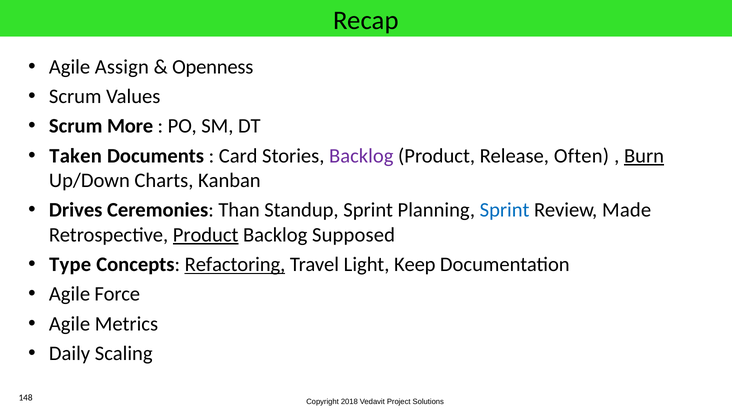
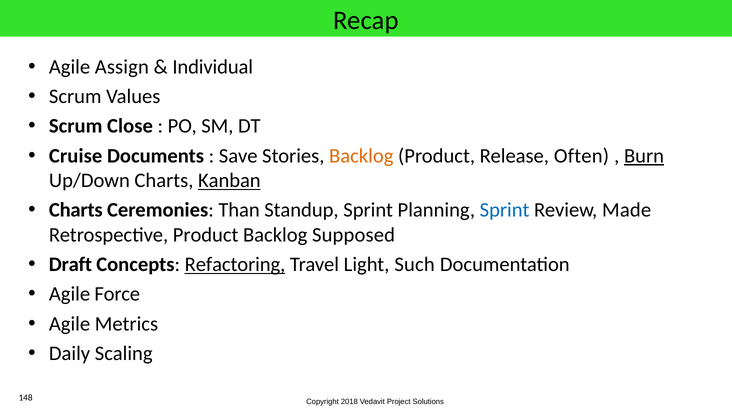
Openness: Openness -> Individual
More: More -> Close
Taken: Taken -> Cruise
Card: Card -> Save
Backlog at (361, 156) colour: purple -> orange
Kanban underline: none -> present
Drives at (76, 210): Drives -> Charts
Product at (206, 235) underline: present -> none
Type: Type -> Draft
Keep: Keep -> Such
